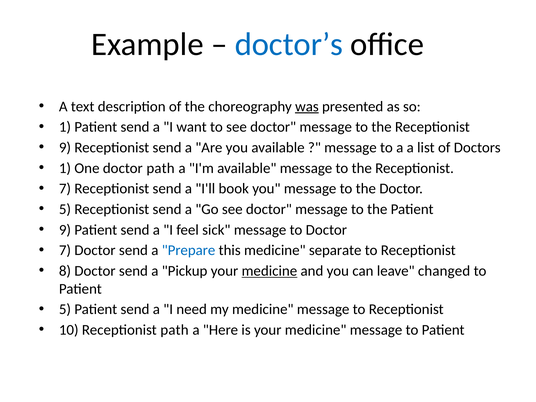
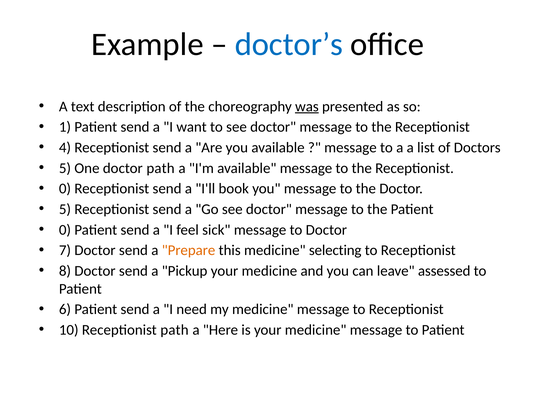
9 at (65, 148): 9 -> 4
1 at (65, 168): 1 -> 5
7 at (65, 189): 7 -> 0
9 at (65, 230): 9 -> 0
Prepare colour: blue -> orange
separate: separate -> selecting
medicine at (269, 271) underline: present -> none
changed: changed -> assessed
5 at (65, 309): 5 -> 6
